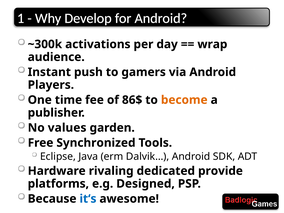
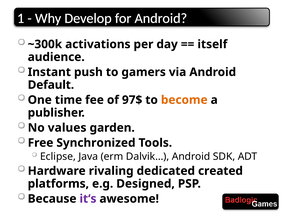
wrap: wrap -> itself
Players: Players -> Default
86$: 86$ -> 97$
provide: provide -> created
it‘s colour: blue -> purple
